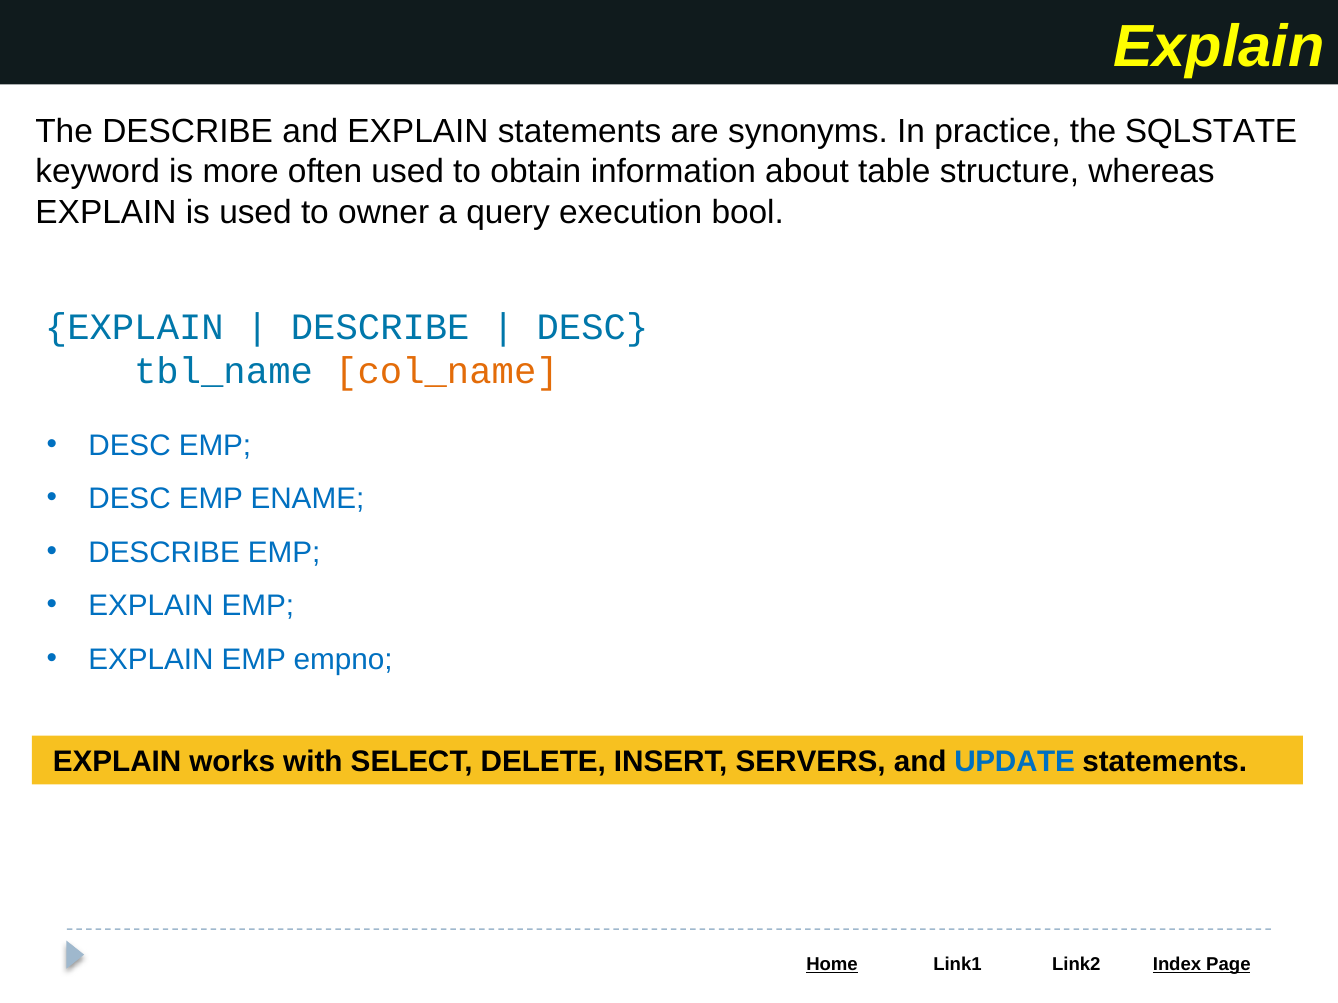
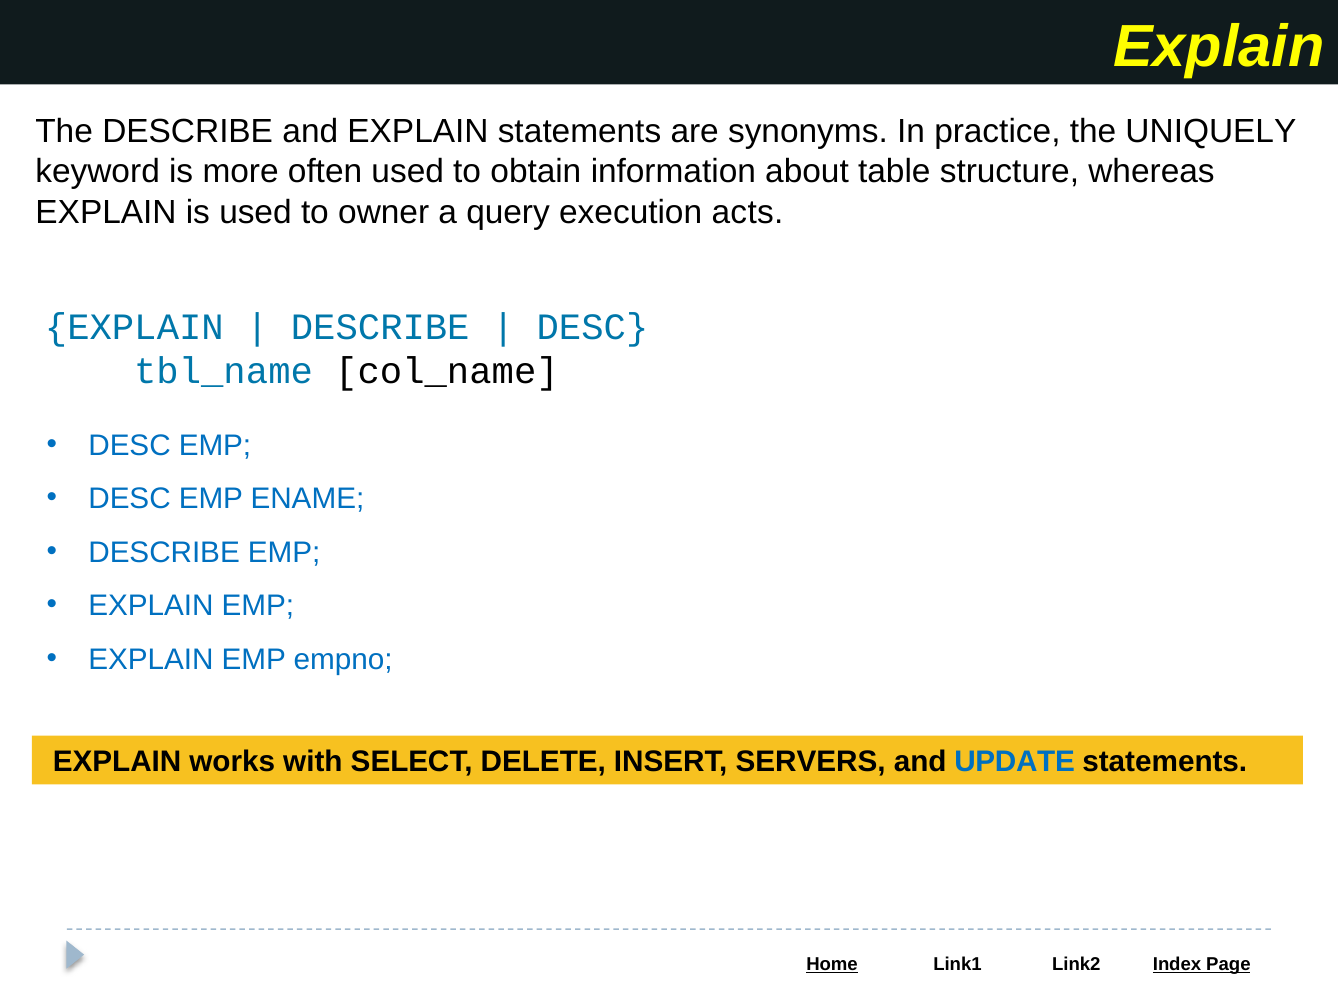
SQLSTATE: SQLSTATE -> UNIQUELY
bool: bool -> acts
col_name colour: orange -> black
